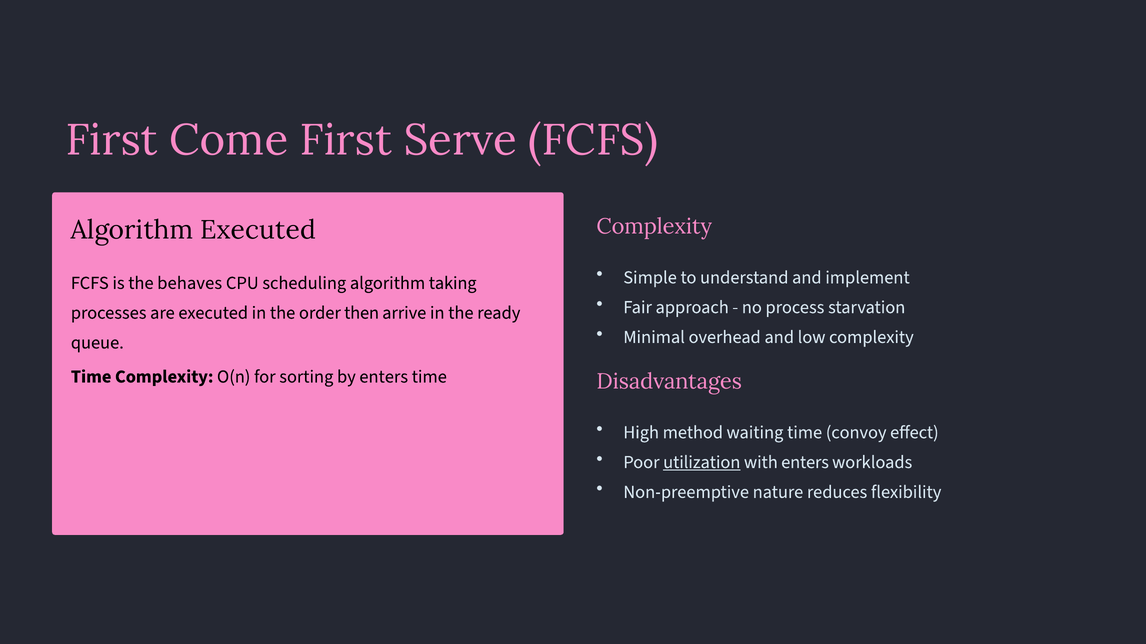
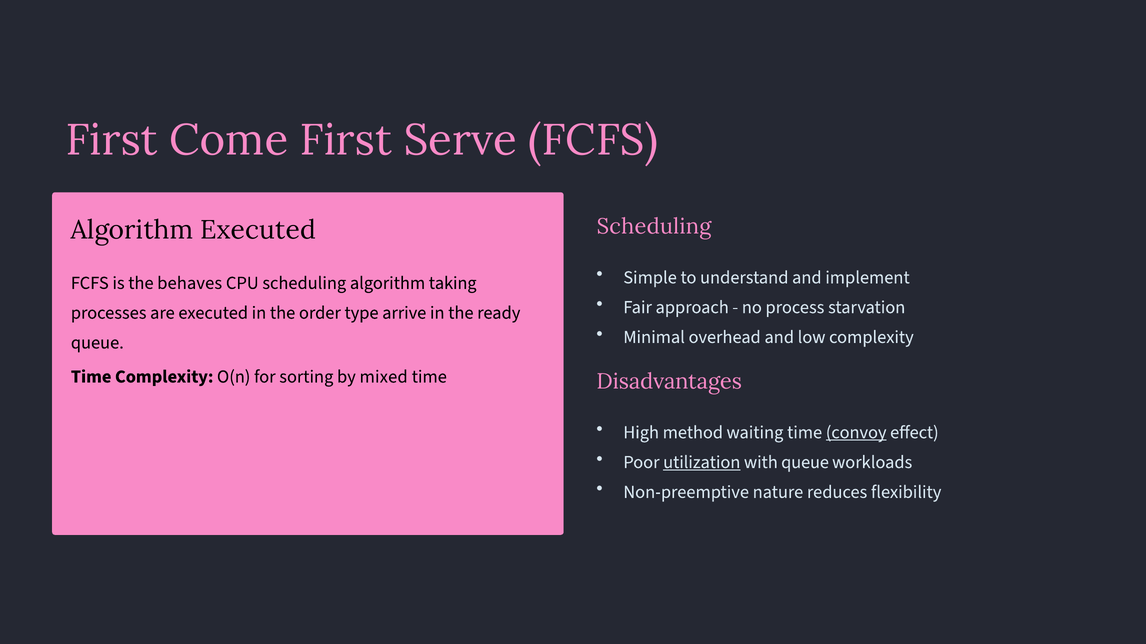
Complexity at (654, 227): Complexity -> Scheduling
then: then -> type
by enters: enters -> mixed
convoy underline: none -> present
with enters: enters -> queue
